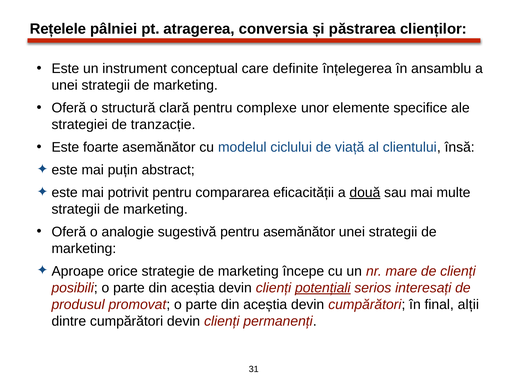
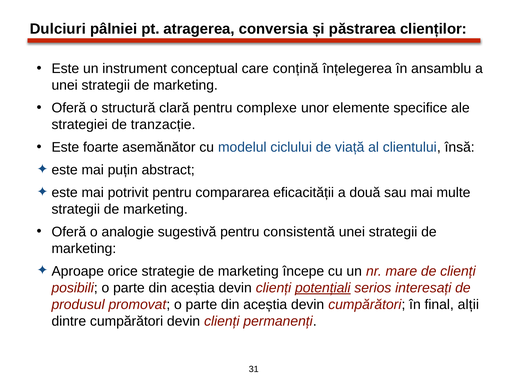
Rețelele: Rețelele -> Dulciuri
definite: definite -> conțină
două underline: present -> none
pentru asemănător: asemănător -> consistentă
